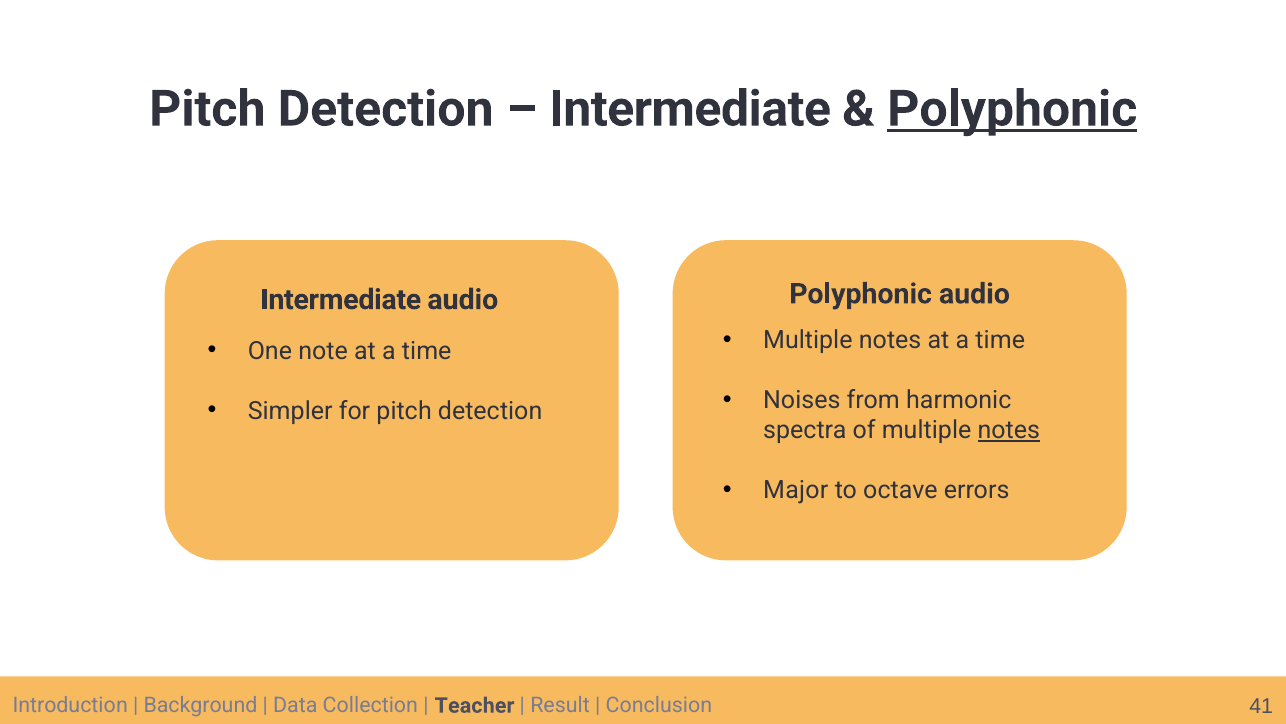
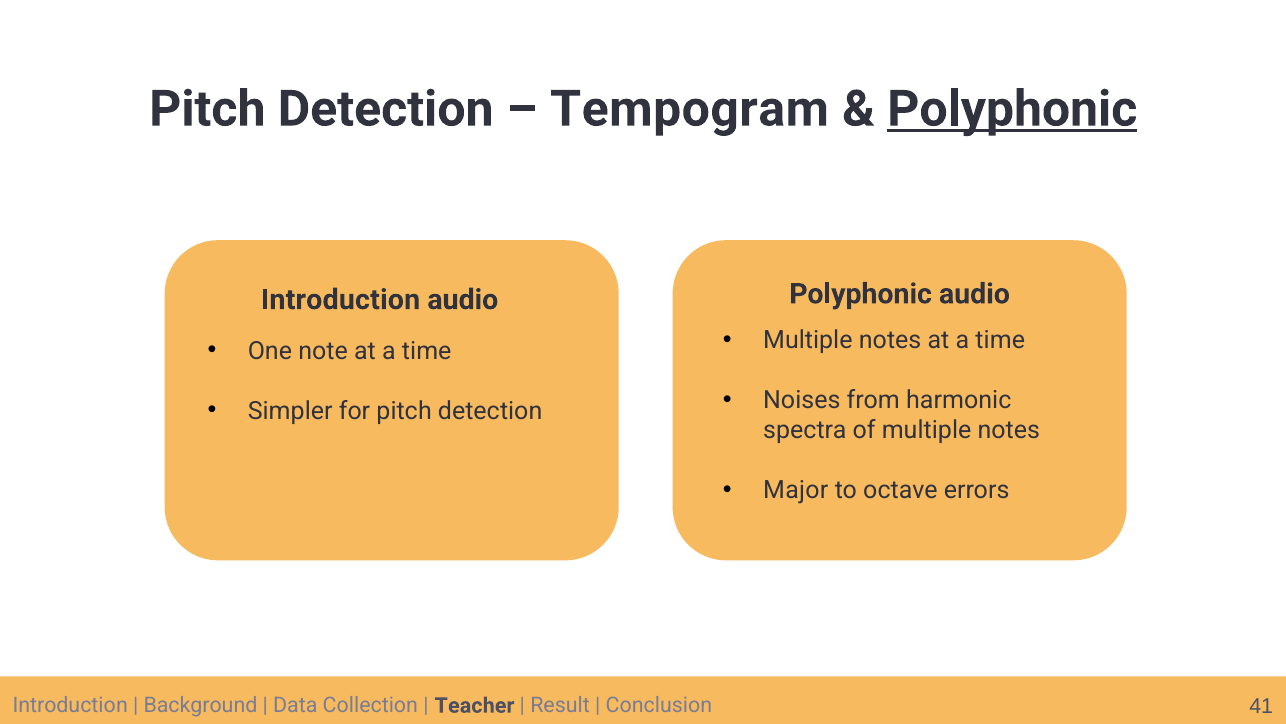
Intermediate at (690, 109): Intermediate -> Tempogram
Intermediate at (341, 299): Intermediate -> Introduction
notes at (1009, 430) underline: present -> none
